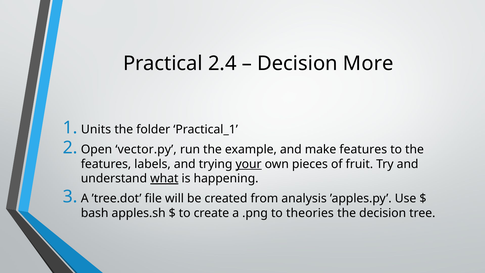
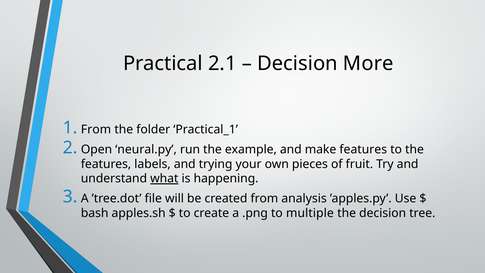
2.4: 2.4 -> 2.1
Units at (96, 129): Units -> From
vector.py: vector.py -> neural.py
your underline: present -> none
theories: theories -> multiple
